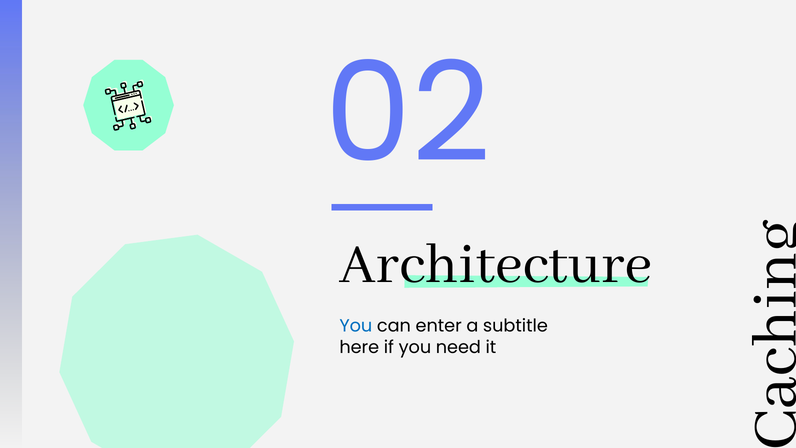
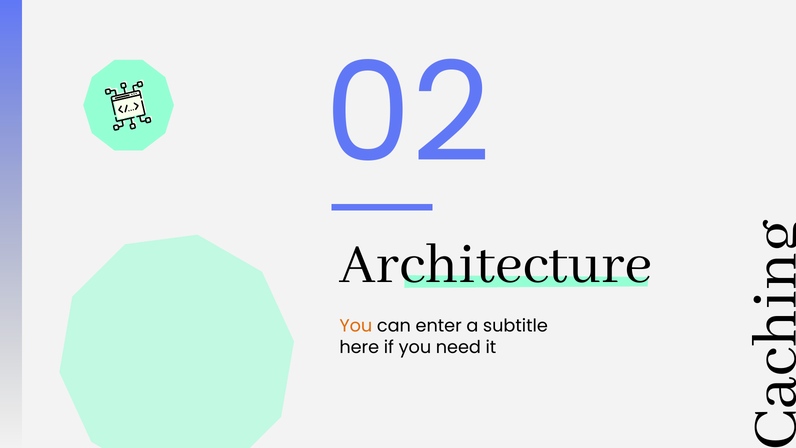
You at (356, 326) colour: blue -> orange
